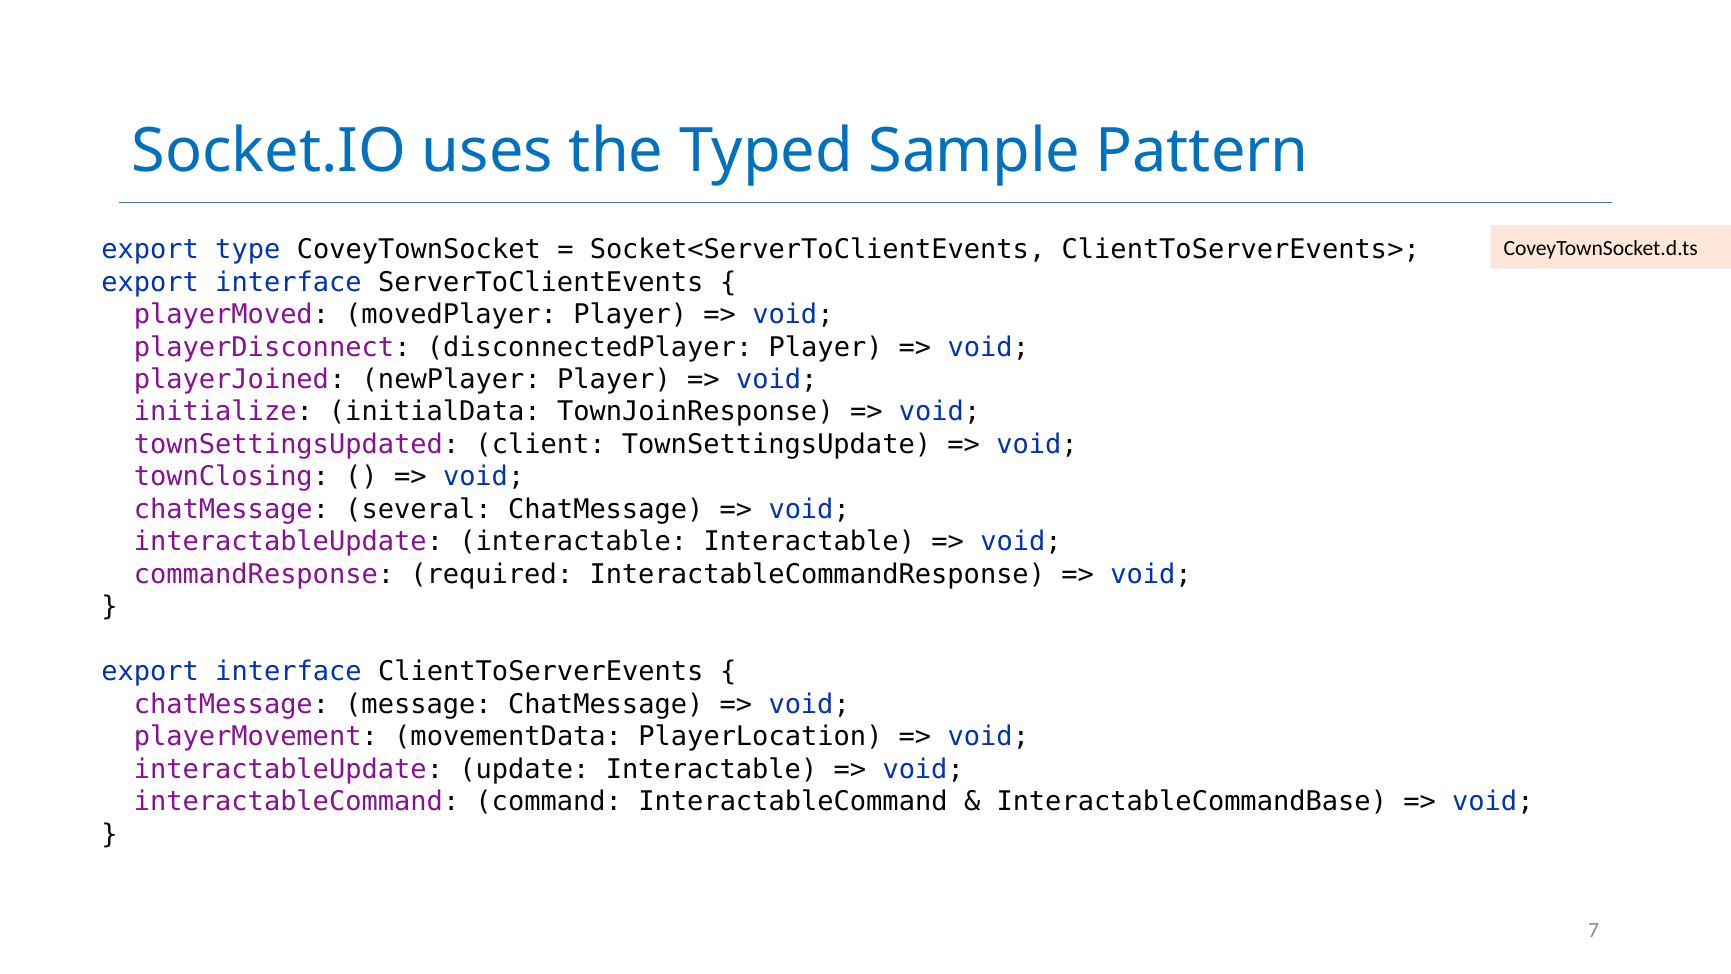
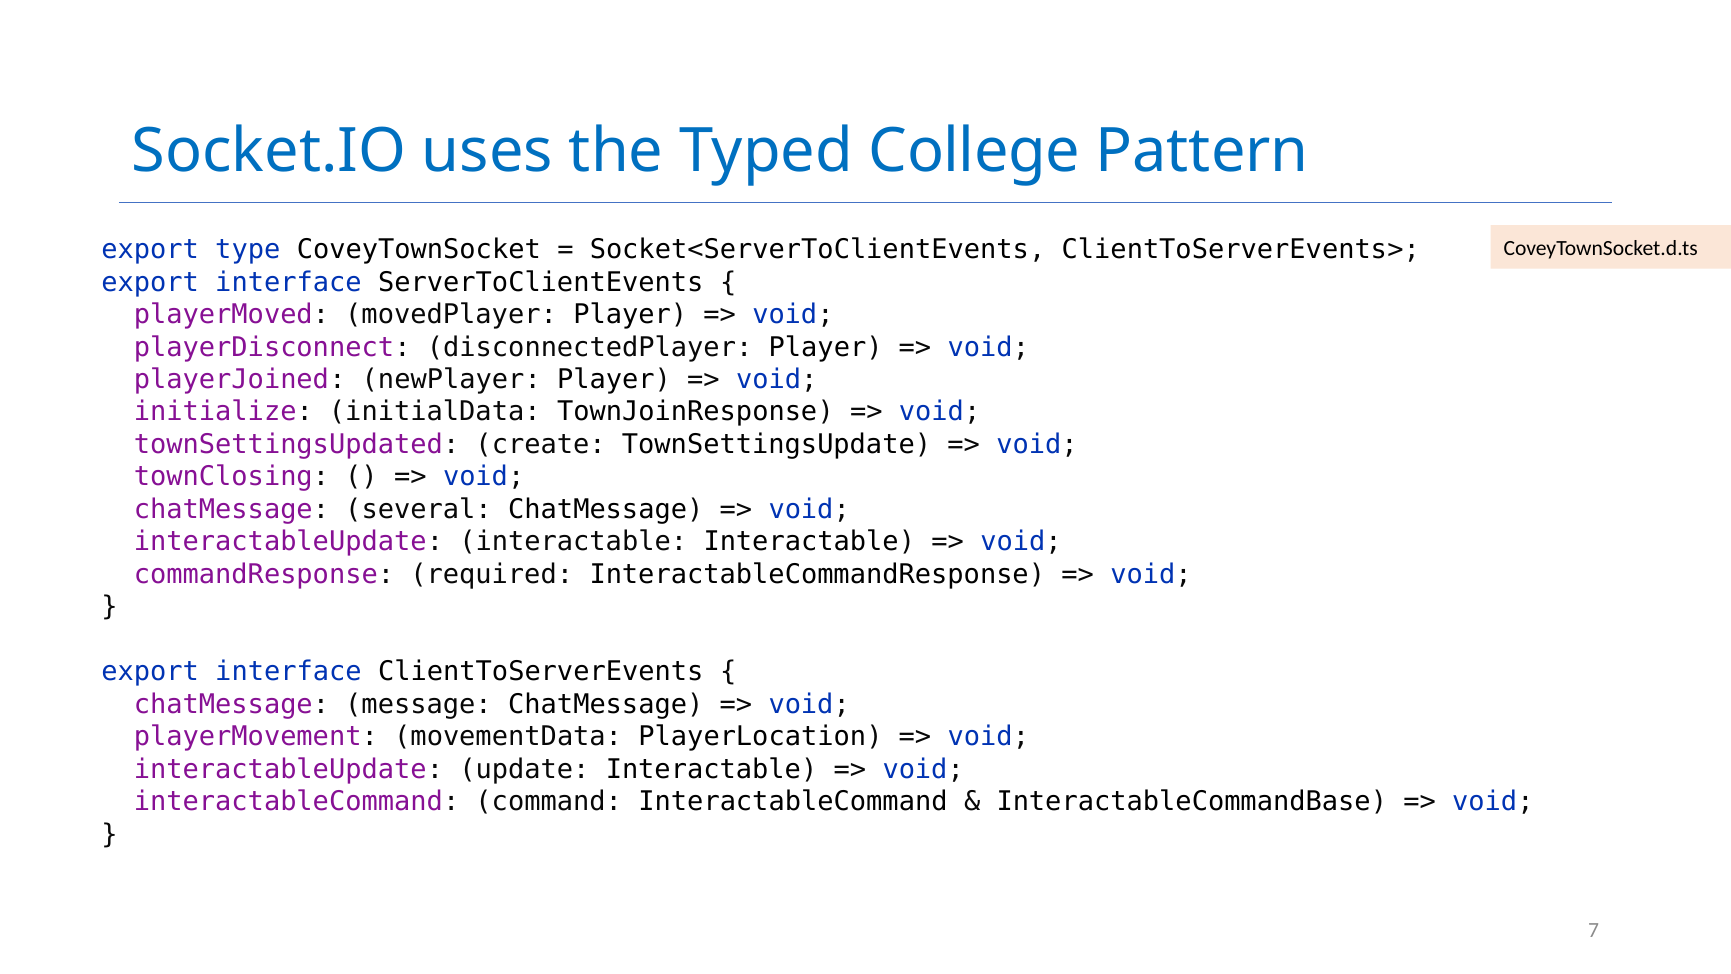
Sample: Sample -> College
client: client -> create
